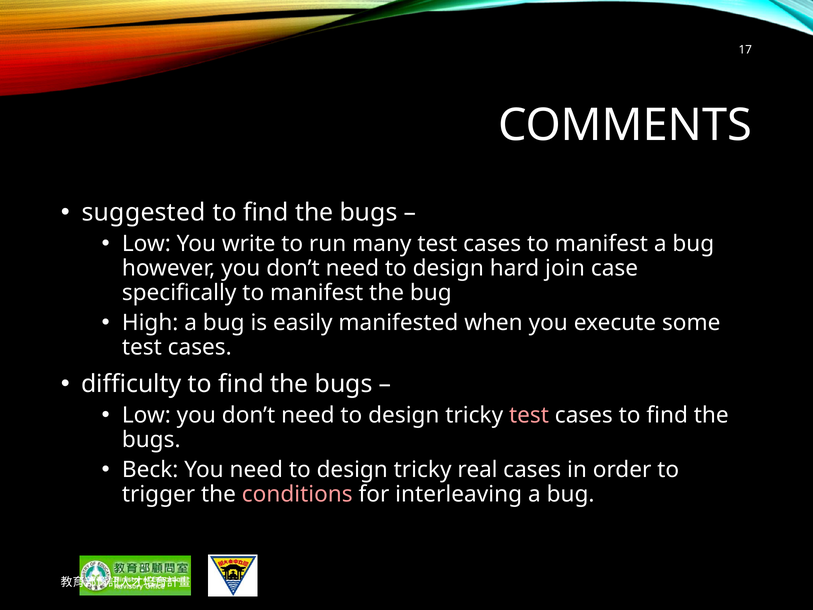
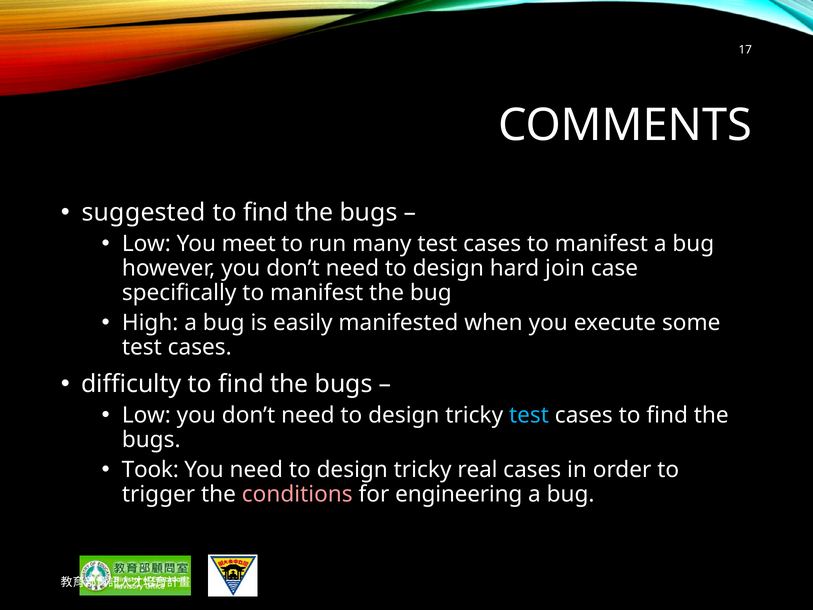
write: write -> meet
test at (529, 415) colour: pink -> light blue
Beck: Beck -> Took
interleaving: interleaving -> engineering
